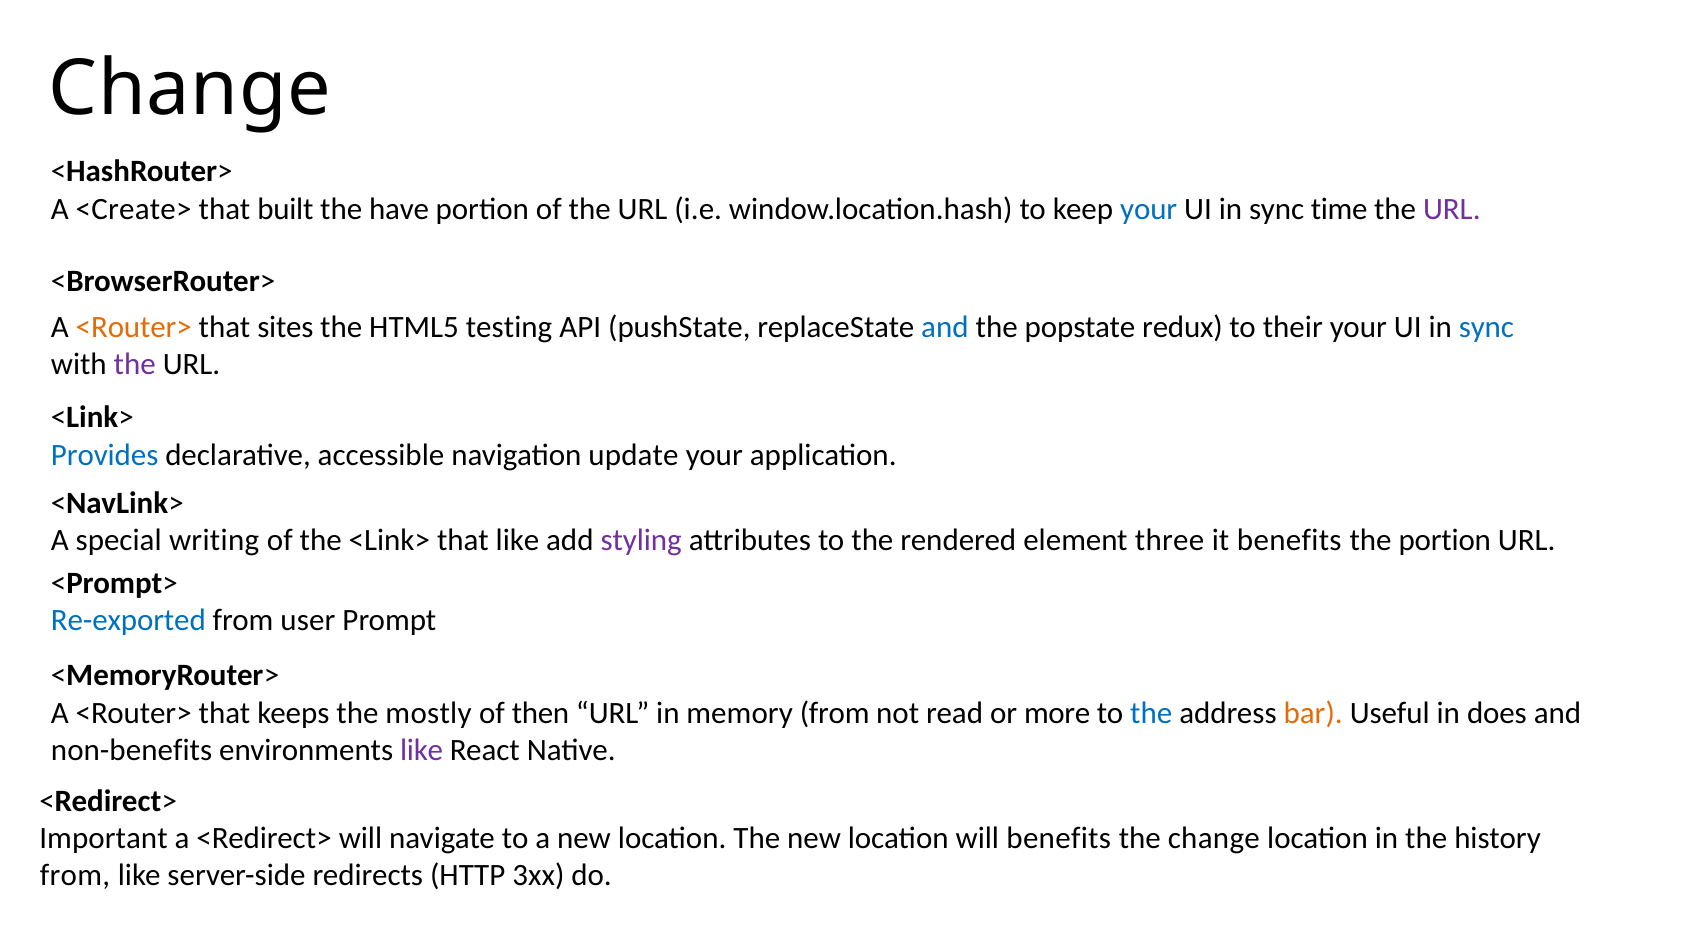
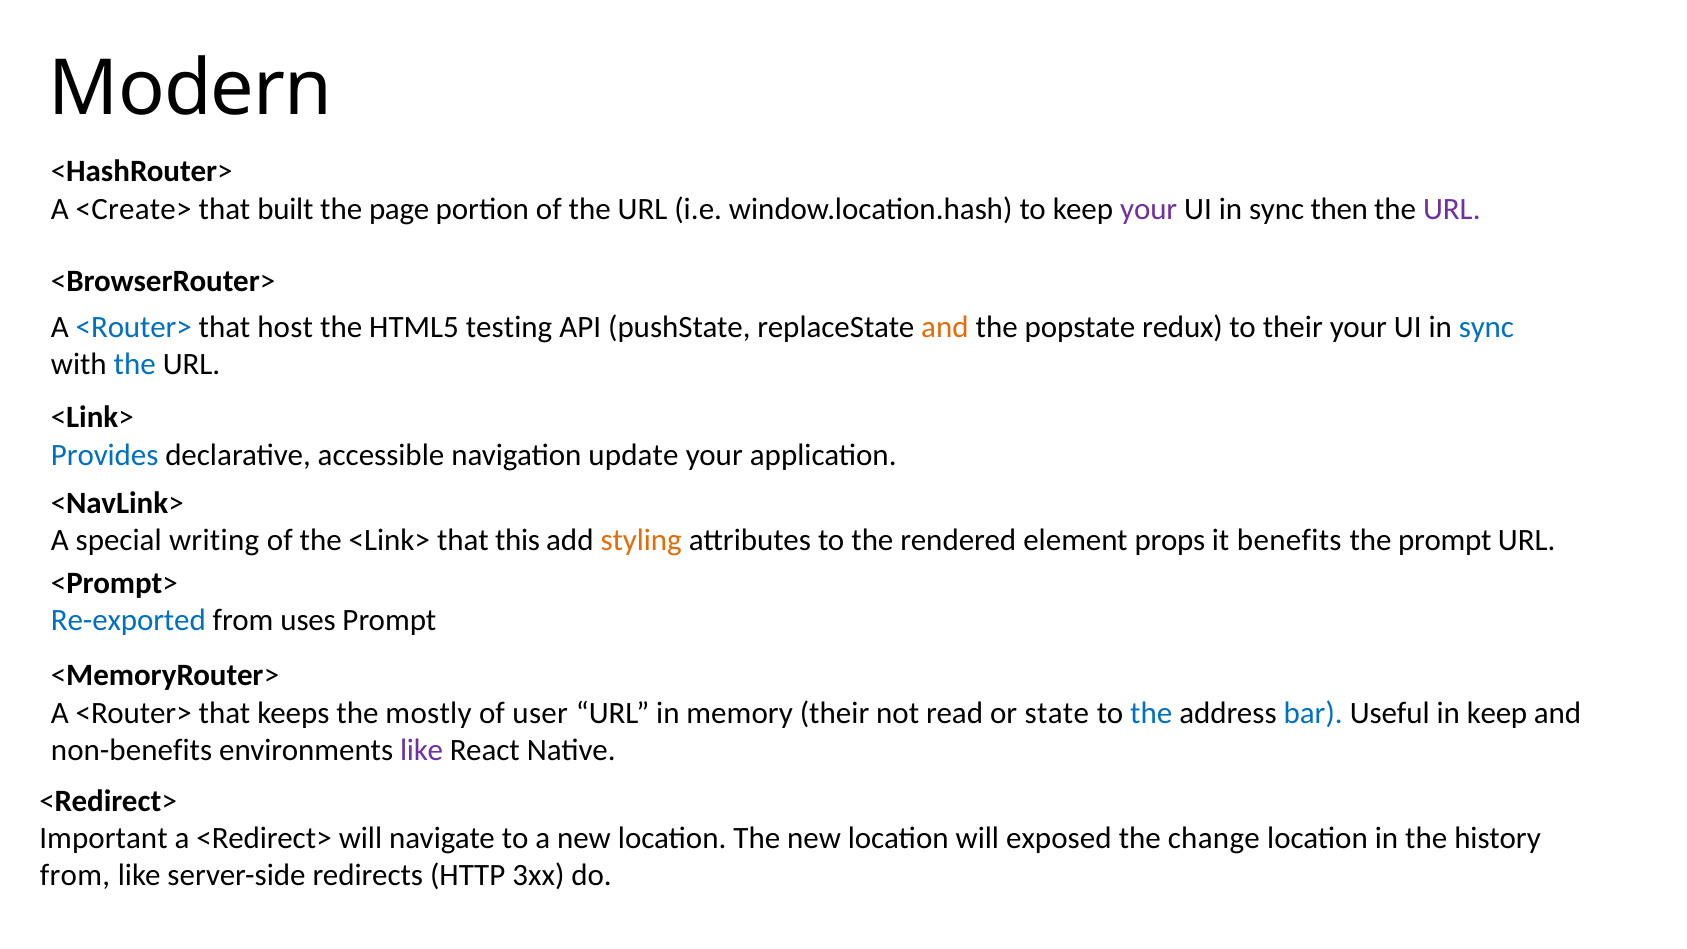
Change at (190, 89): Change -> Modern
have: have -> page
your at (1149, 209) colour: blue -> purple
time: time -> then
<Router> at (134, 327) colour: orange -> blue
sites: sites -> host
and at (945, 327) colour: blue -> orange
the at (135, 365) colour: purple -> blue
that like: like -> this
styling colour: purple -> orange
three: three -> props
the portion: portion -> prompt
user: user -> uses
then: then -> user
memory from: from -> their
more: more -> state
bar colour: orange -> blue
in does: does -> keep
will benefits: benefits -> exposed
